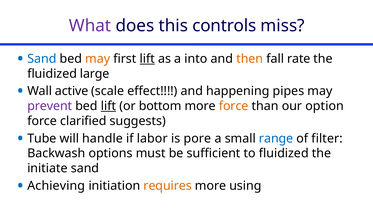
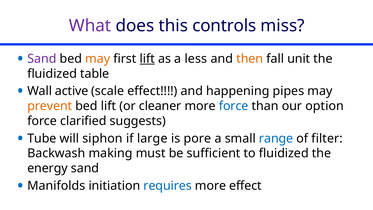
Sand at (42, 59) colour: blue -> purple
into: into -> less
rate: rate -> unit
large: large -> table
prevent colour: purple -> orange
lift at (108, 106) underline: present -> none
bottom: bottom -> cleaner
force at (234, 106) colour: orange -> blue
handle: handle -> siphon
labor: labor -> large
options: options -> making
initiate: initiate -> energy
Achieving: Achieving -> Manifolds
requires colour: orange -> blue
more using: using -> effect
